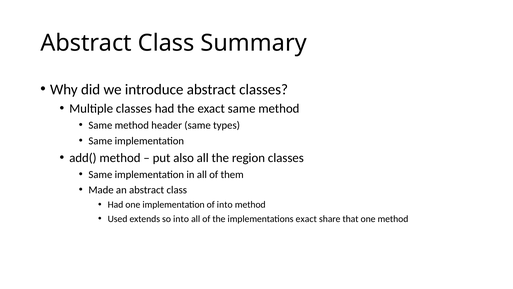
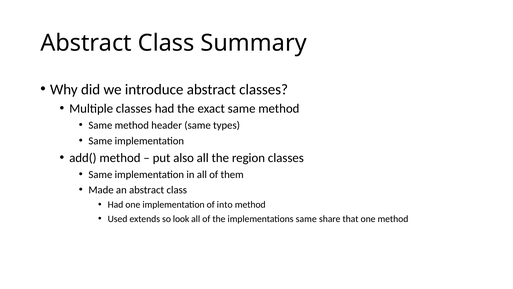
so into: into -> look
implementations exact: exact -> same
